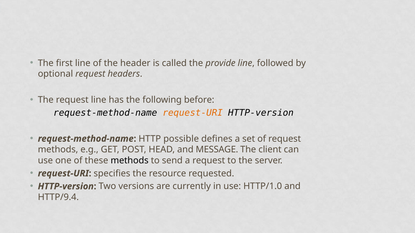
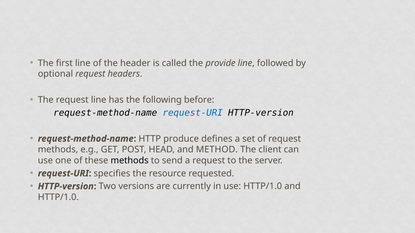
request-URI at (193, 113) colour: orange -> blue
possible: possible -> produce
MESSAGE: MESSAGE -> METHOD
HTTP/9.4 at (58, 198): HTTP/9.4 -> HTTP/1.0
